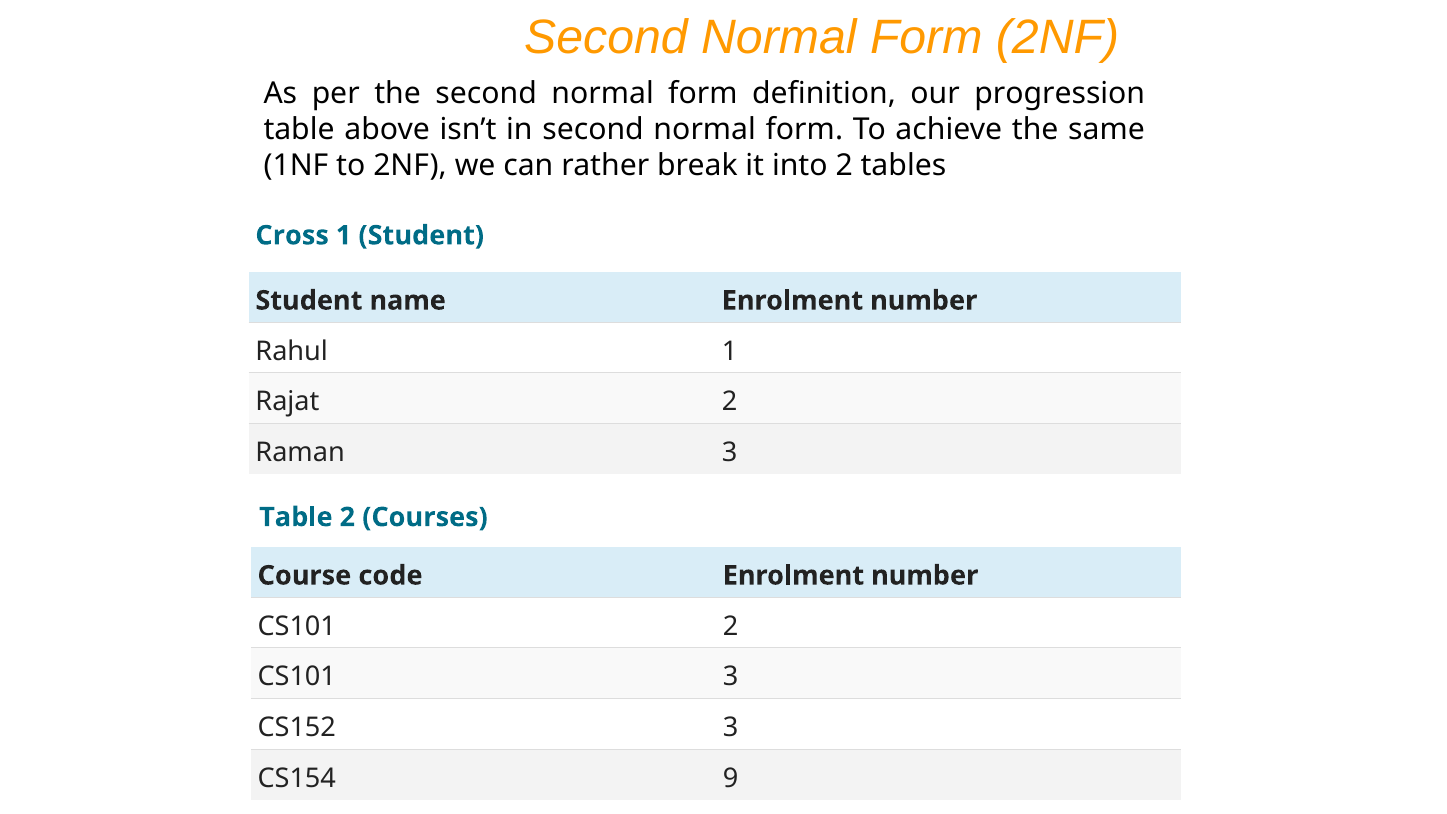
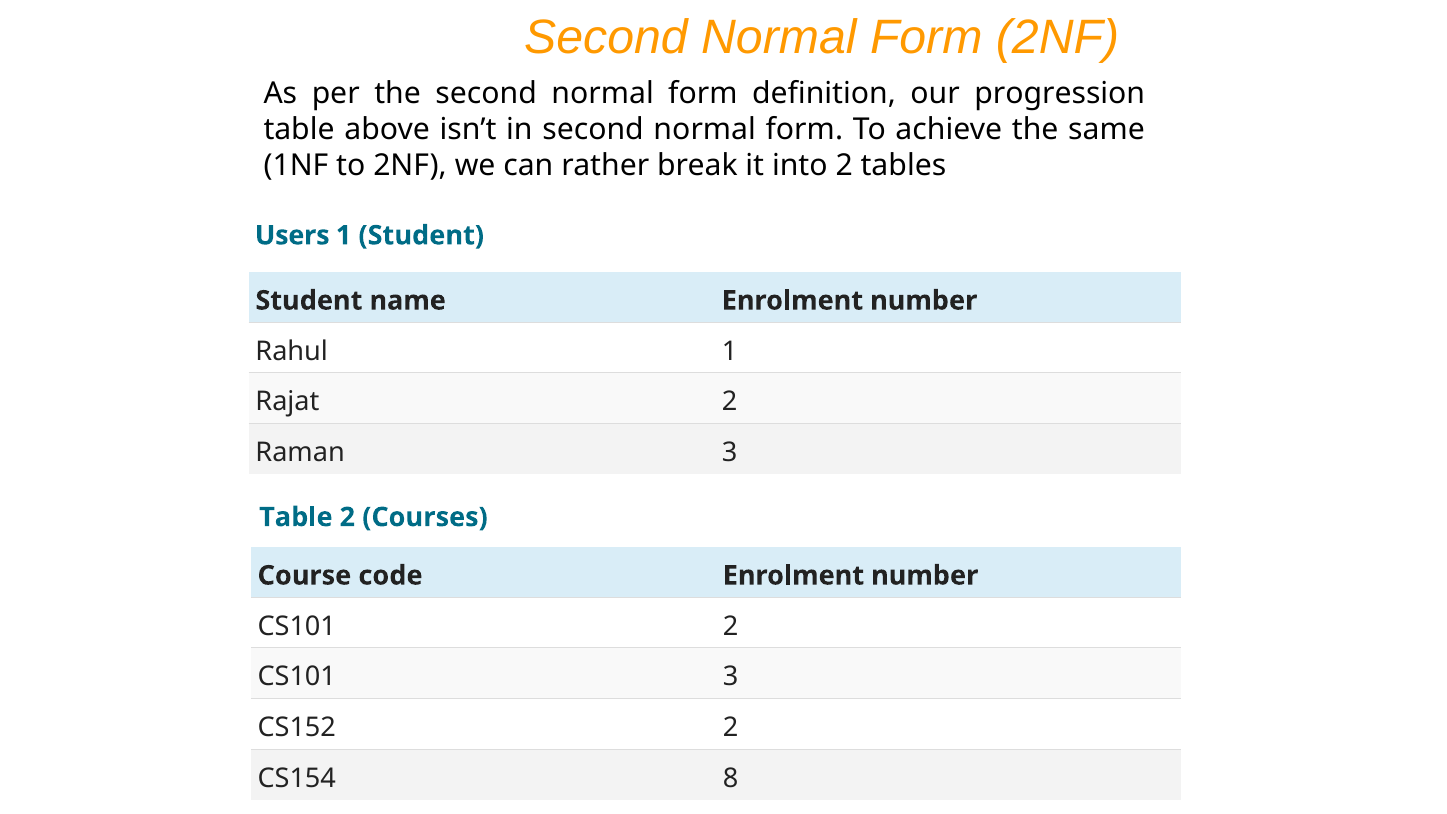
Cross: Cross -> Users
CS152 3: 3 -> 2
9: 9 -> 8
